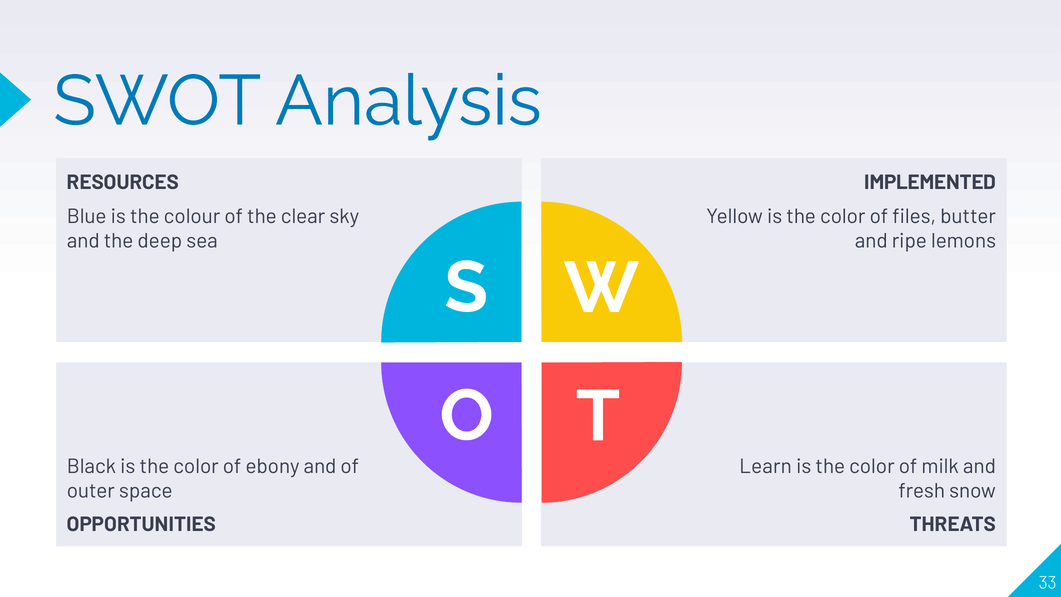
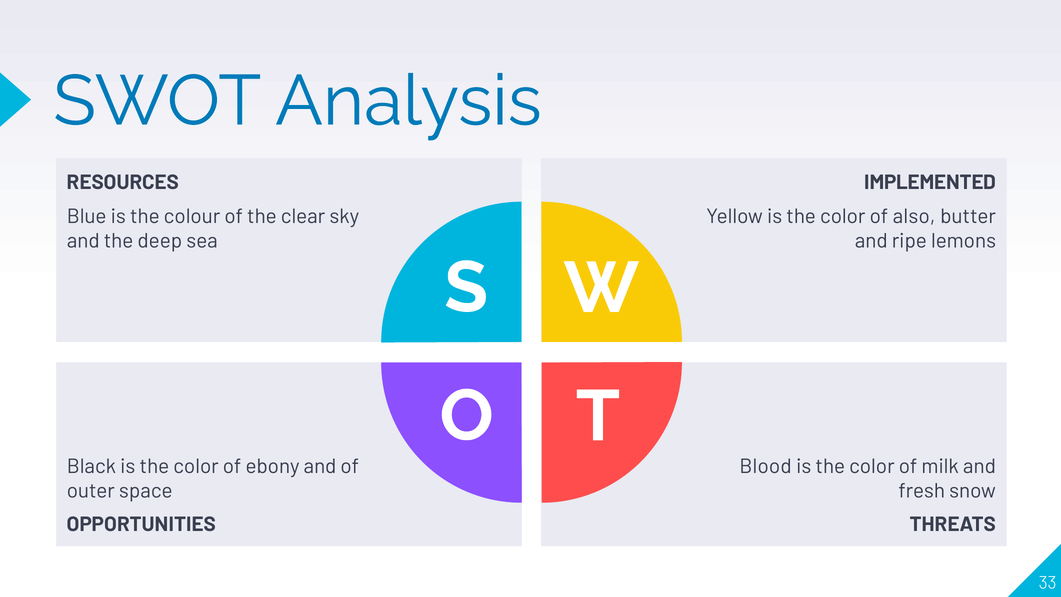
files: files -> also
Learn: Learn -> Blood
